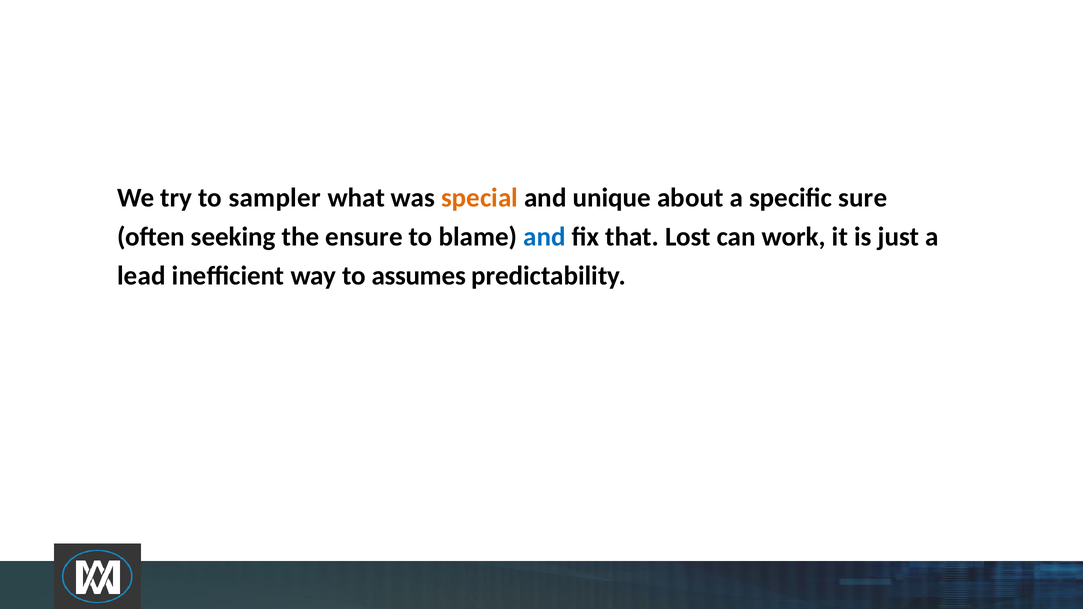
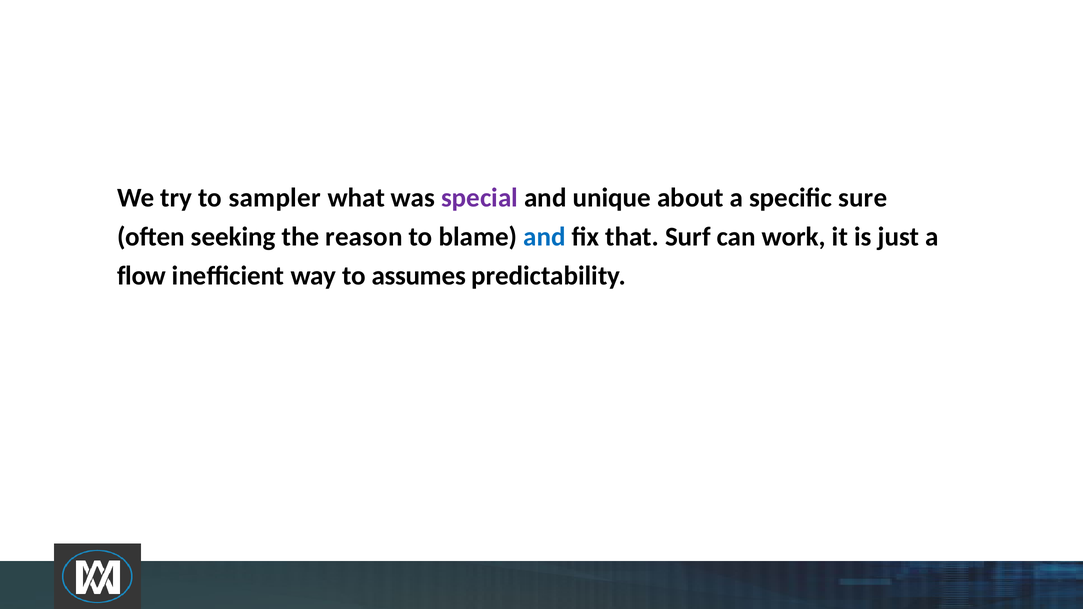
special colour: orange -> purple
ensure: ensure -> reason
Lost: Lost -> Surf
lead: lead -> flow
